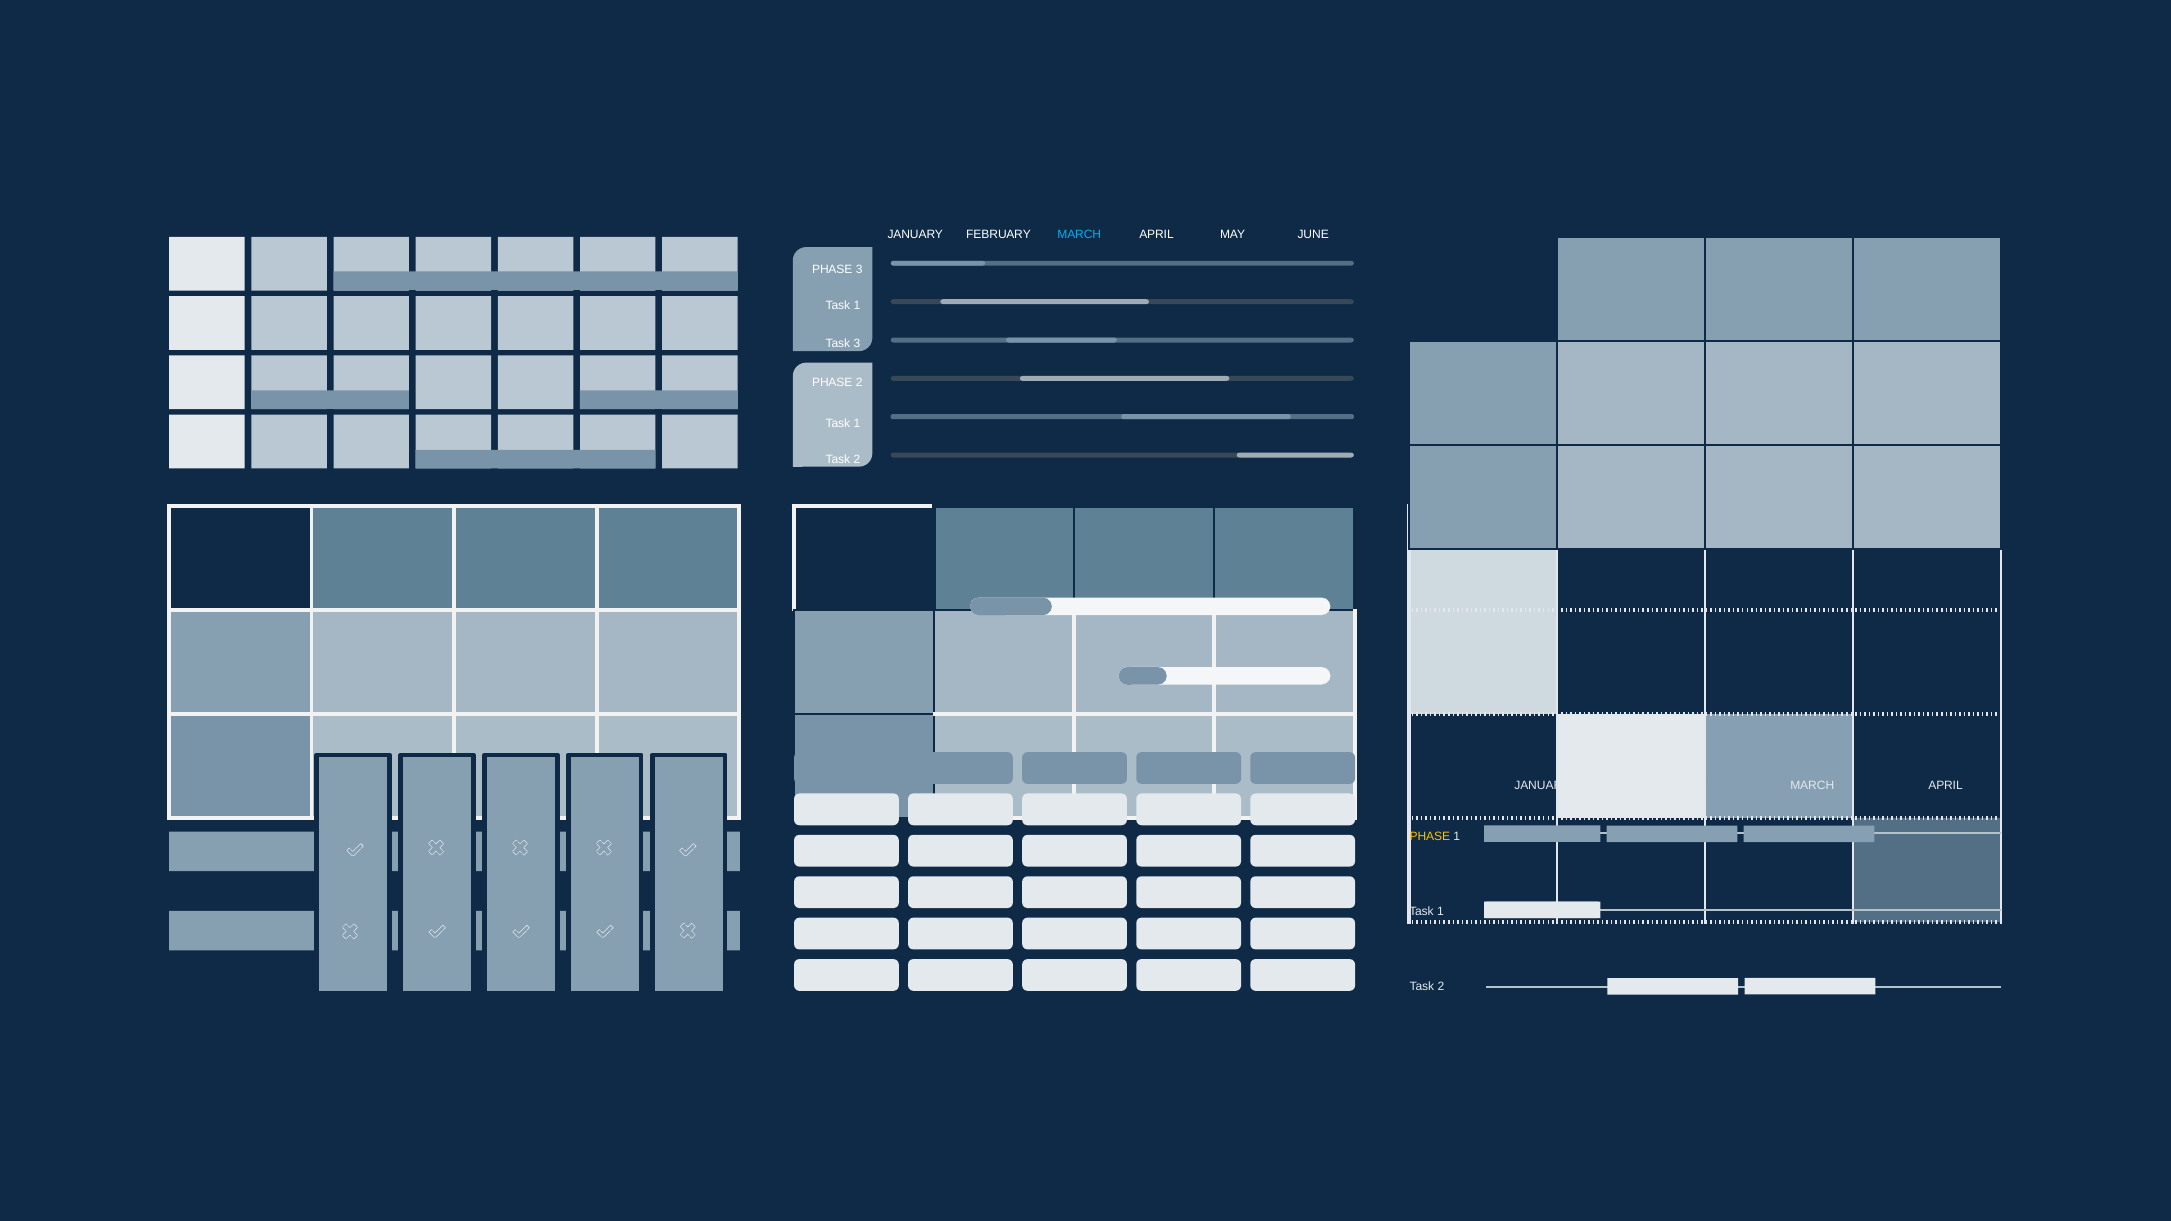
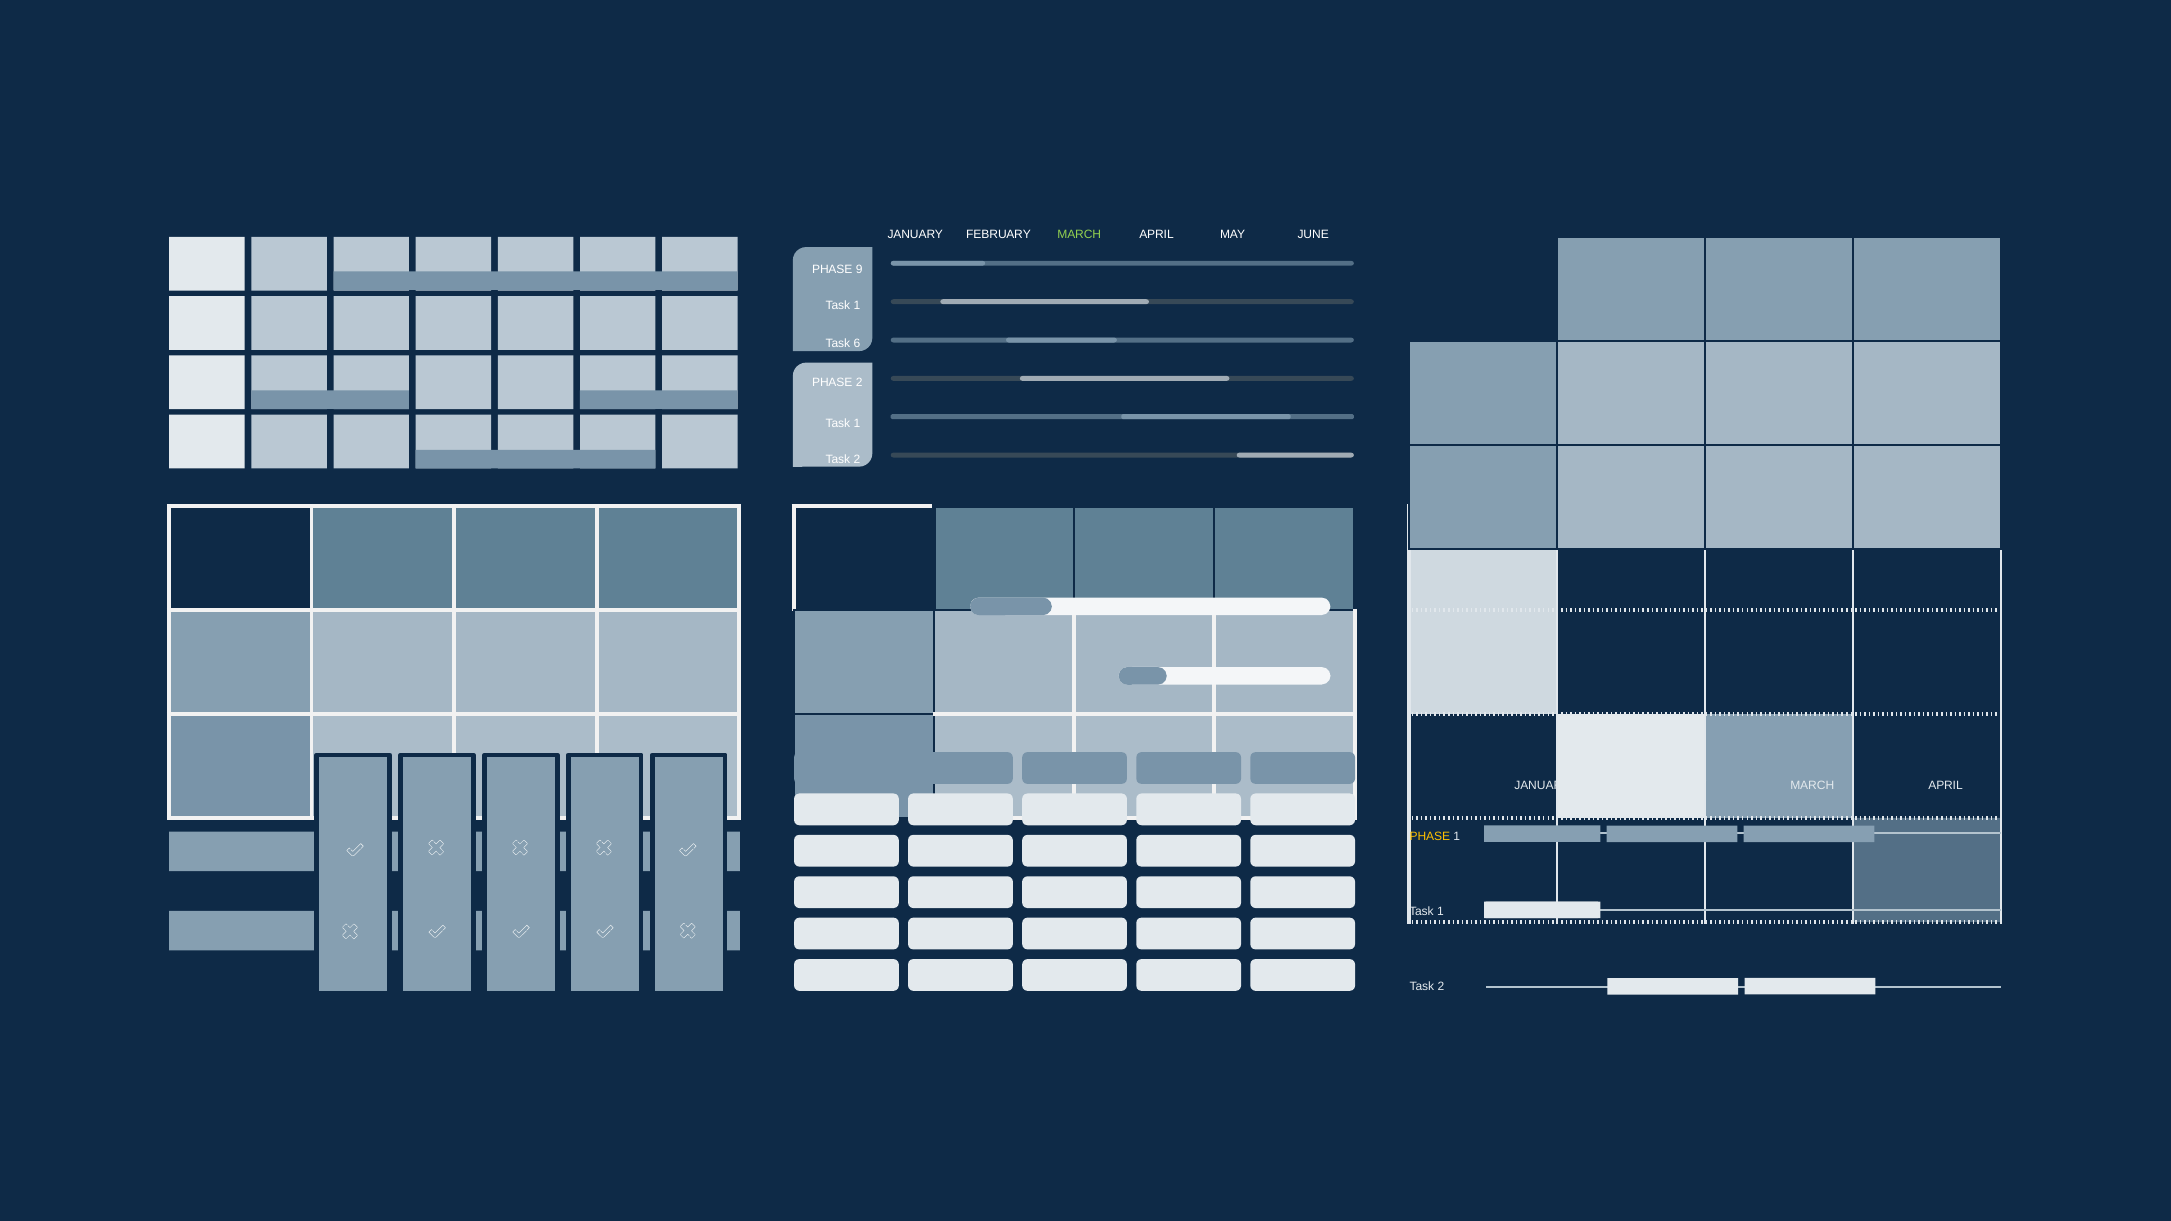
MARCH at (1079, 234) colour: light blue -> light green
PHASE 3: 3 -> 9
Task 3: 3 -> 6
